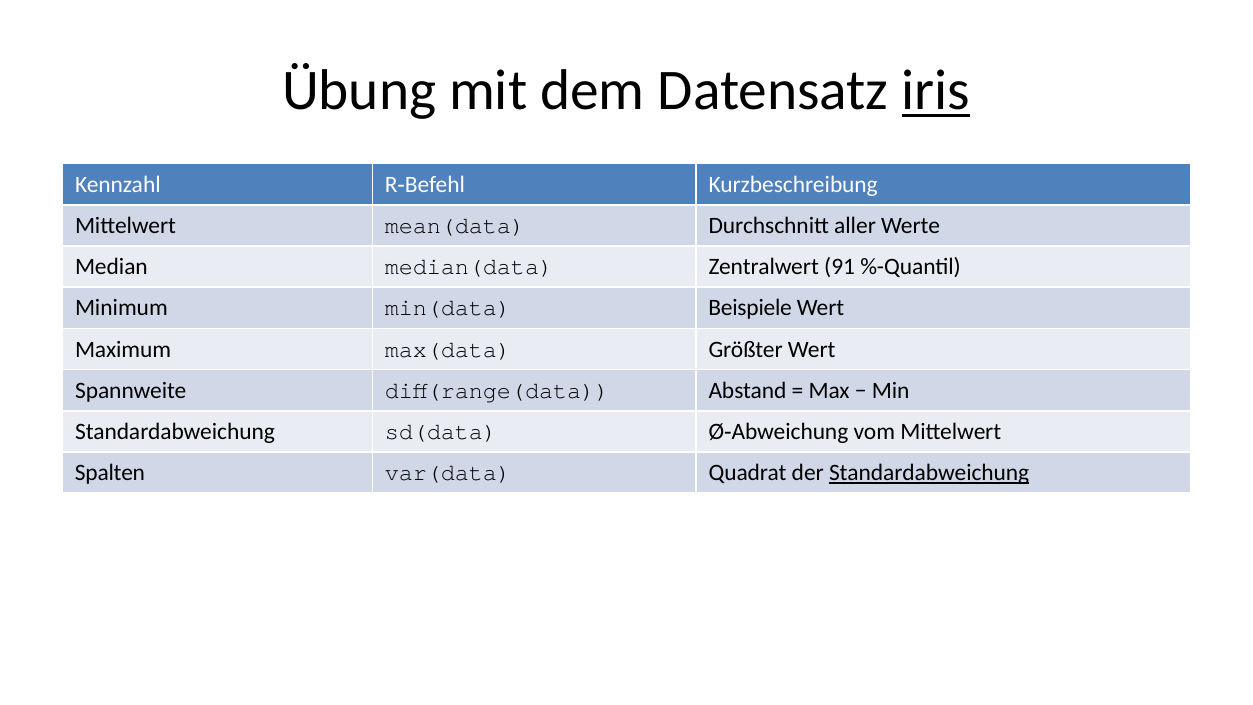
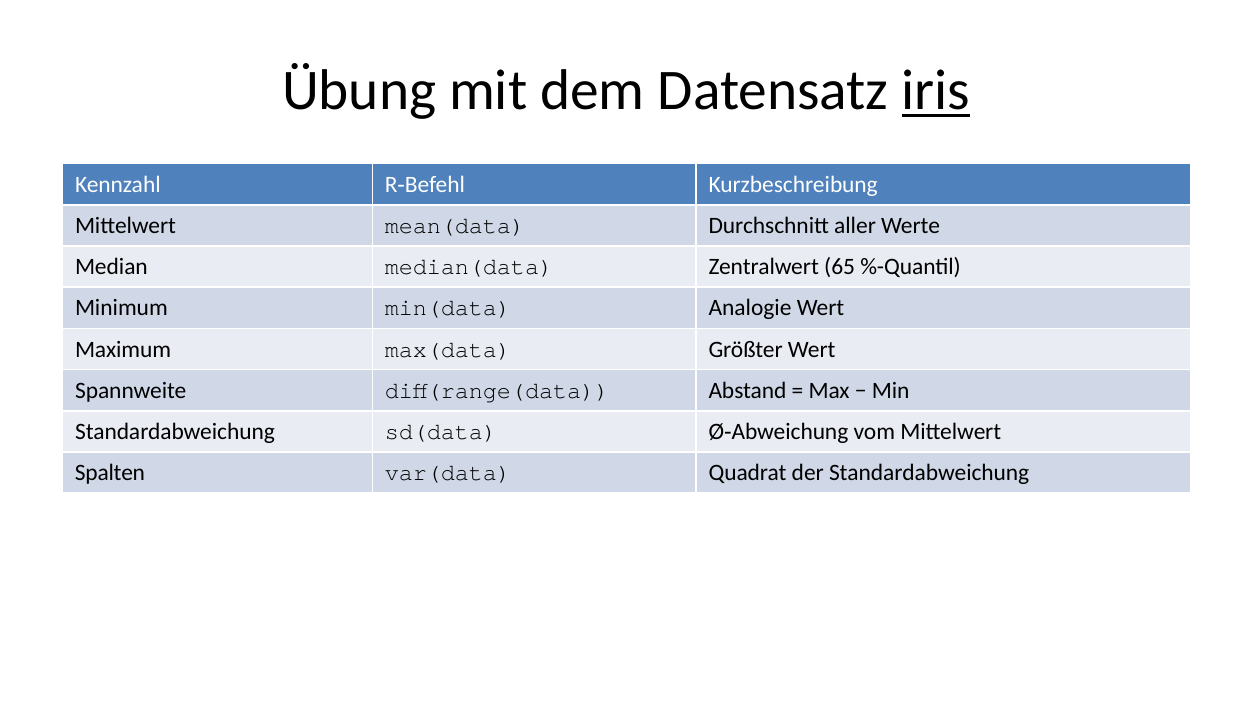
91: 91 -> 65
Beispiele: Beispiele -> Analogie
Standardabweichung at (929, 473) underline: present -> none
